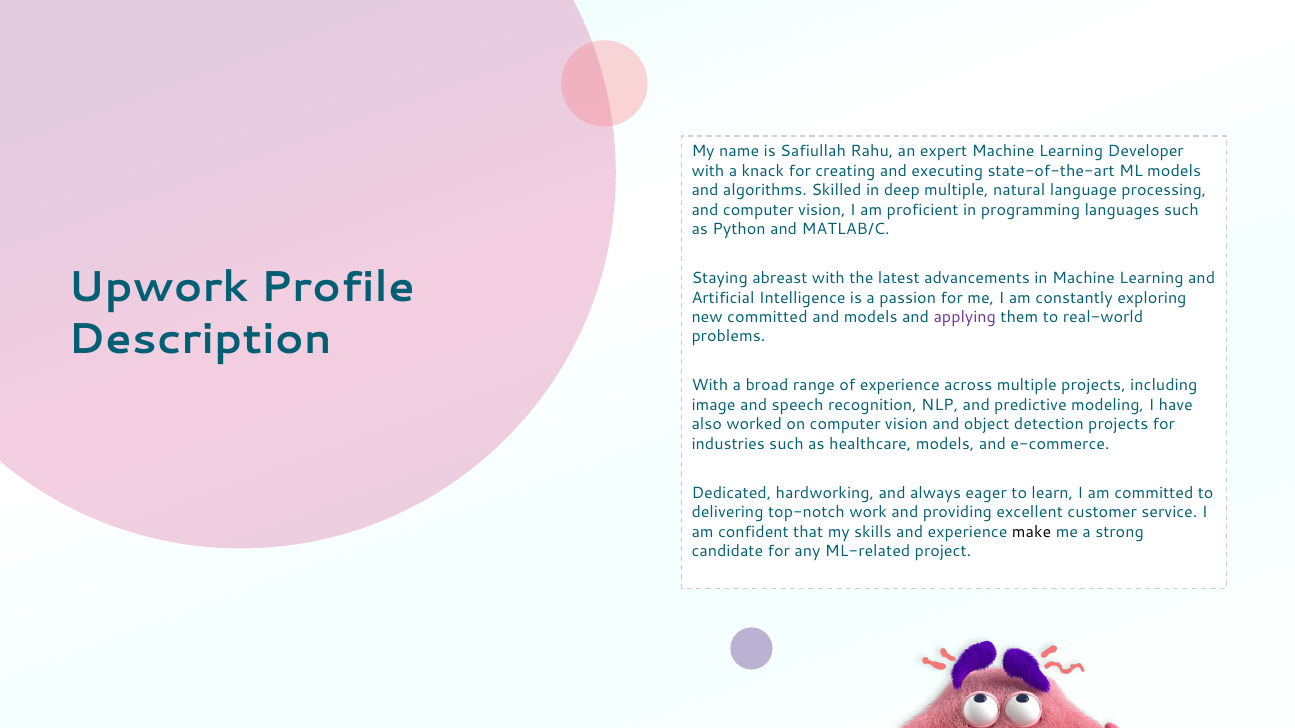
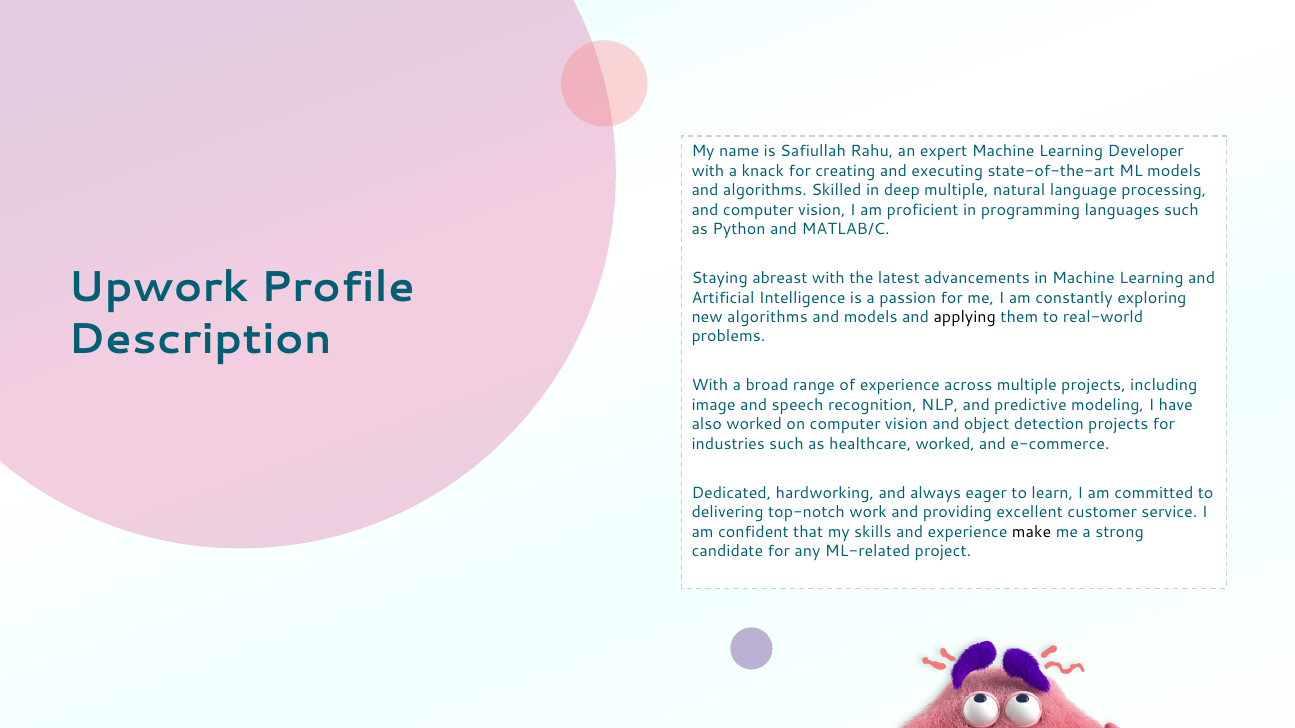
new committed: committed -> algorithms
applying colour: purple -> black
healthcare models: models -> worked
